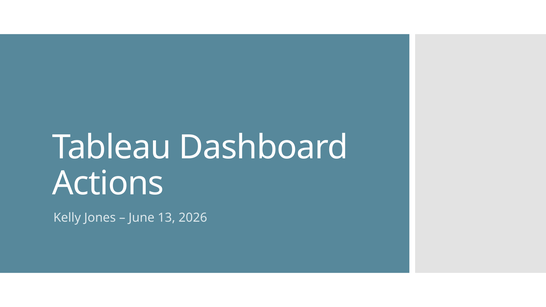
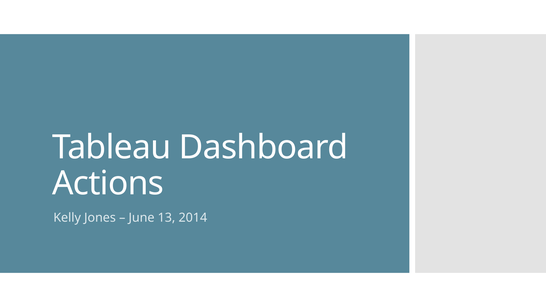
2026: 2026 -> 2014
